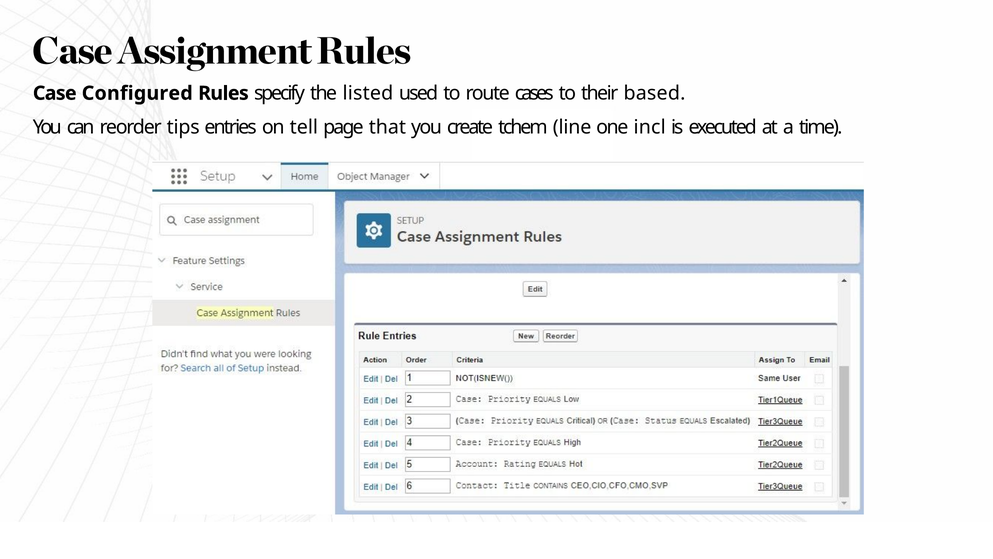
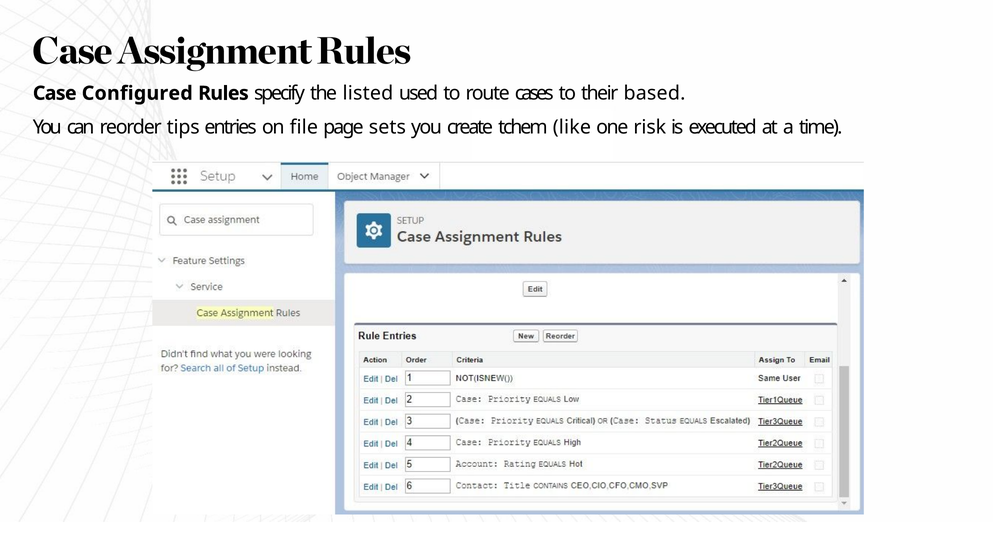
tell: tell -> file
that: that -> sets
line: line -> like
incl: incl -> risk
